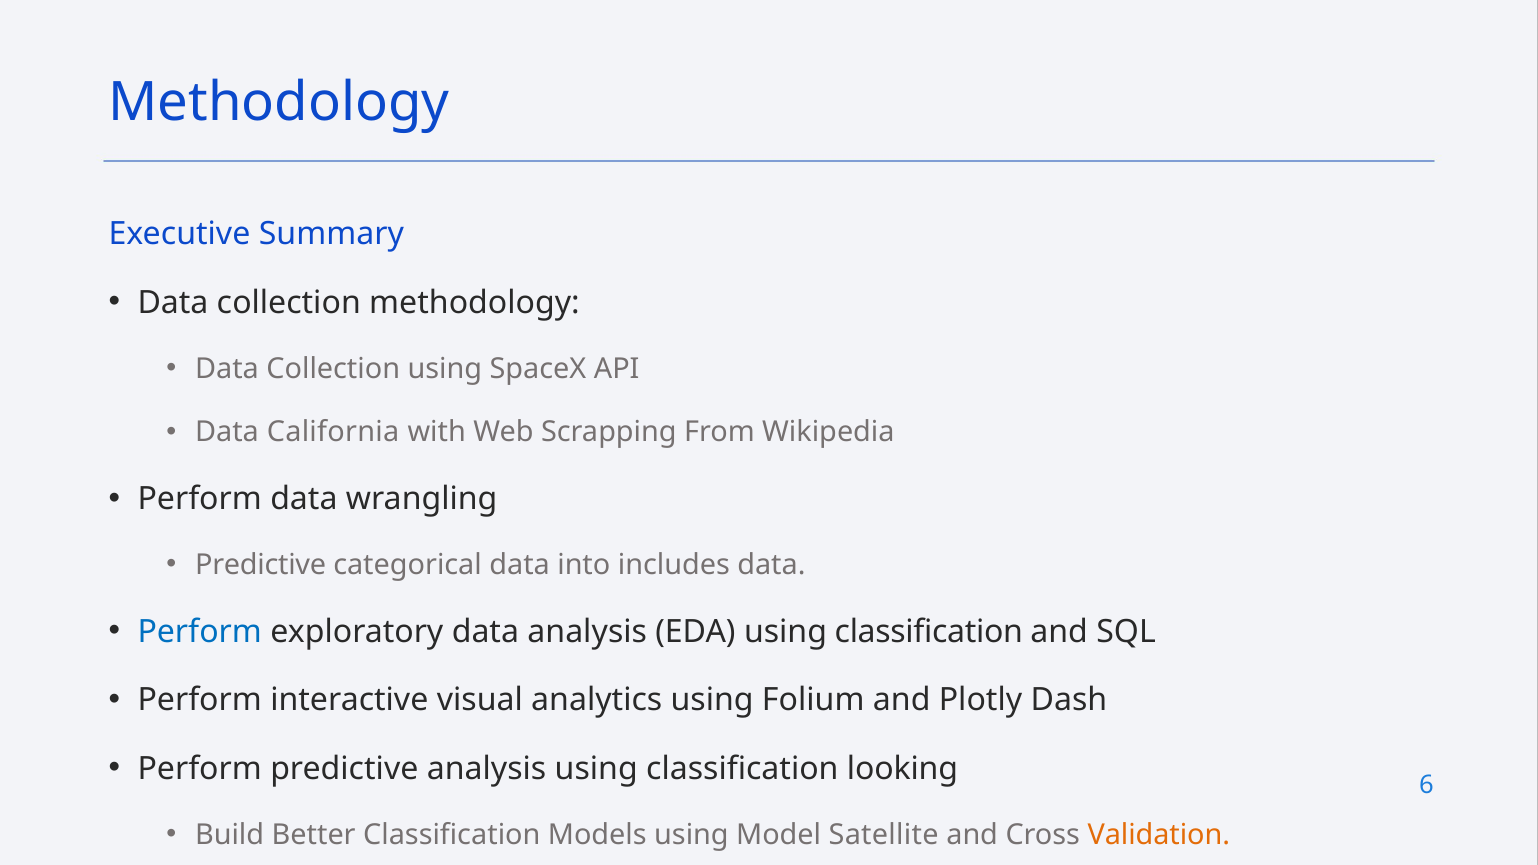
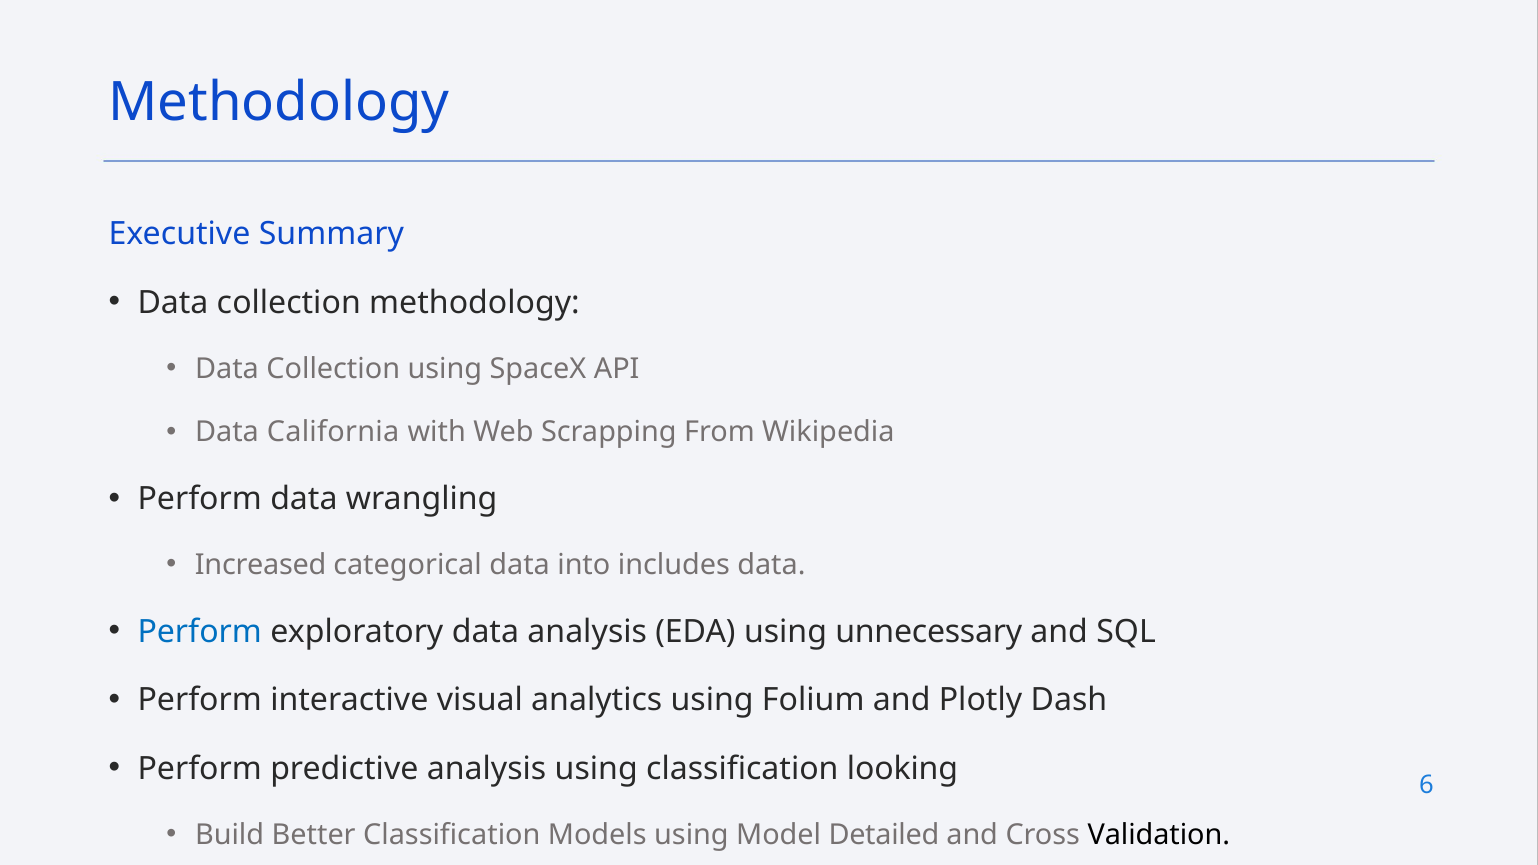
Predictive at (261, 565): Predictive -> Increased
EDA using classification: classification -> unnecessary
Satellite: Satellite -> Detailed
Validation colour: orange -> black
